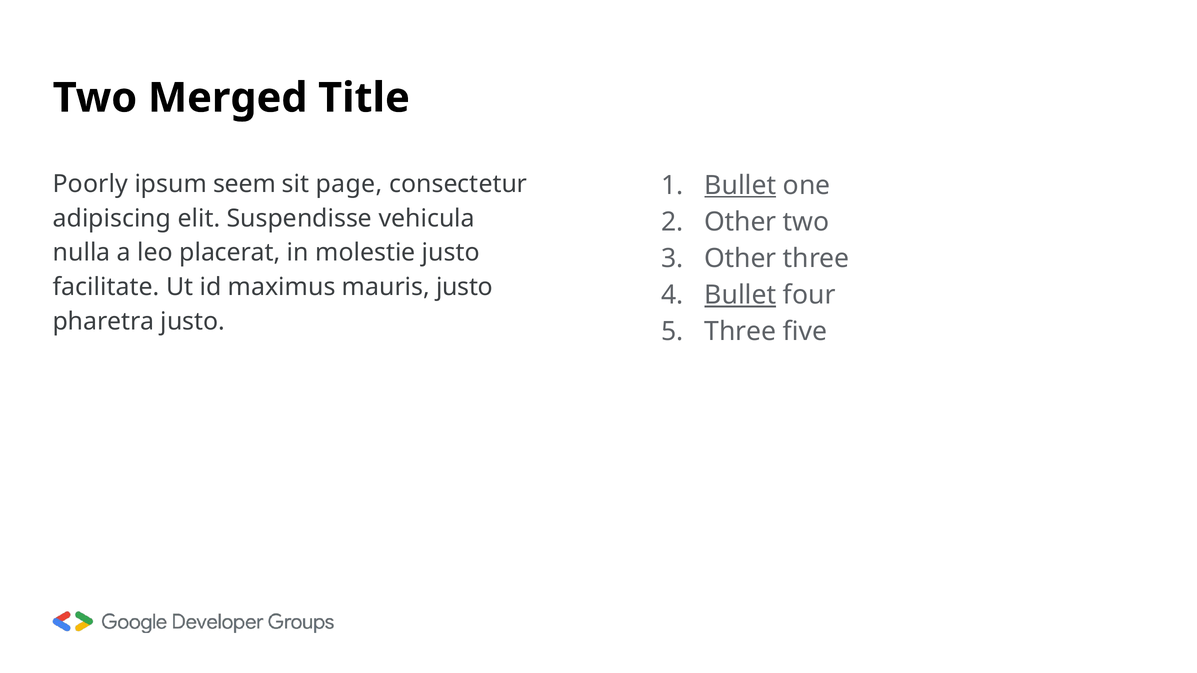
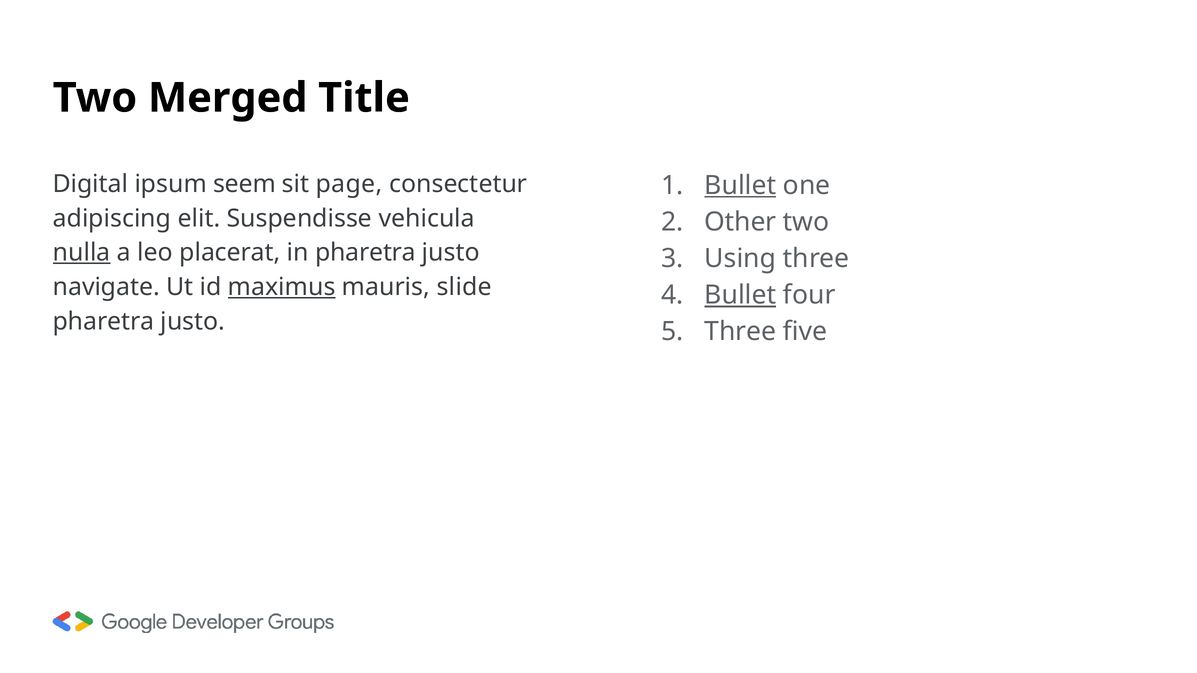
Poorly: Poorly -> Digital
nulla underline: none -> present
in molestie: molestie -> pharetra
Other at (740, 259): Other -> Using
facilitate: facilitate -> navigate
maximus underline: none -> present
mauris justo: justo -> slide
